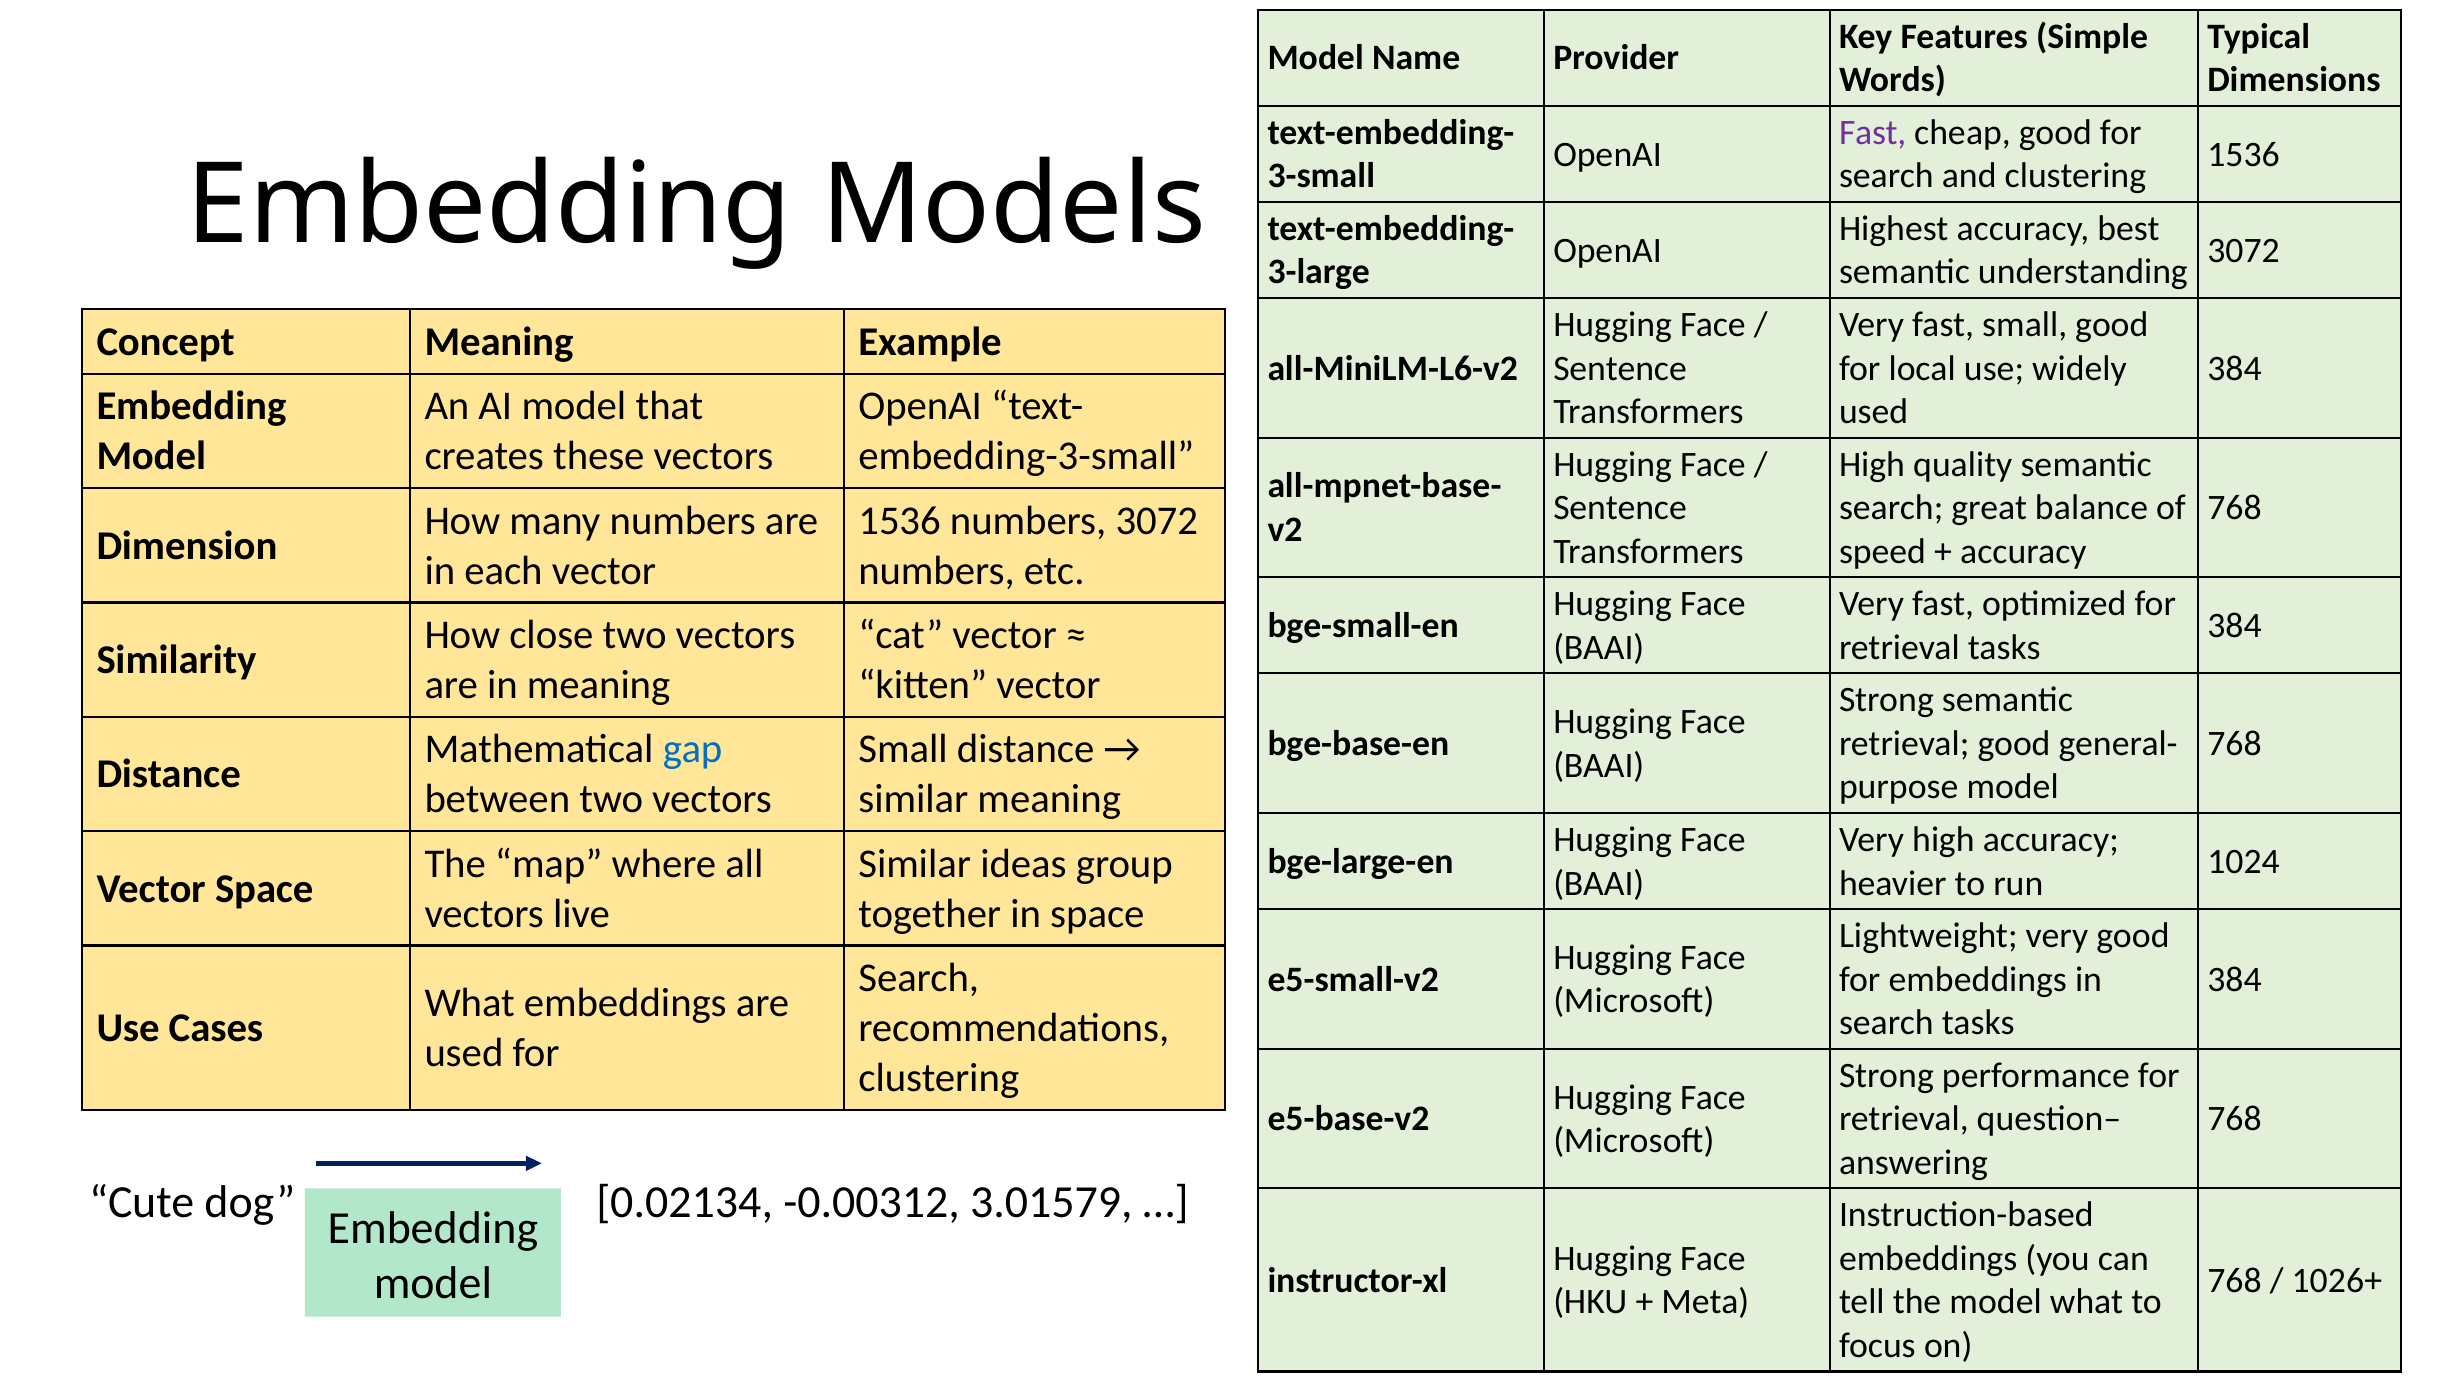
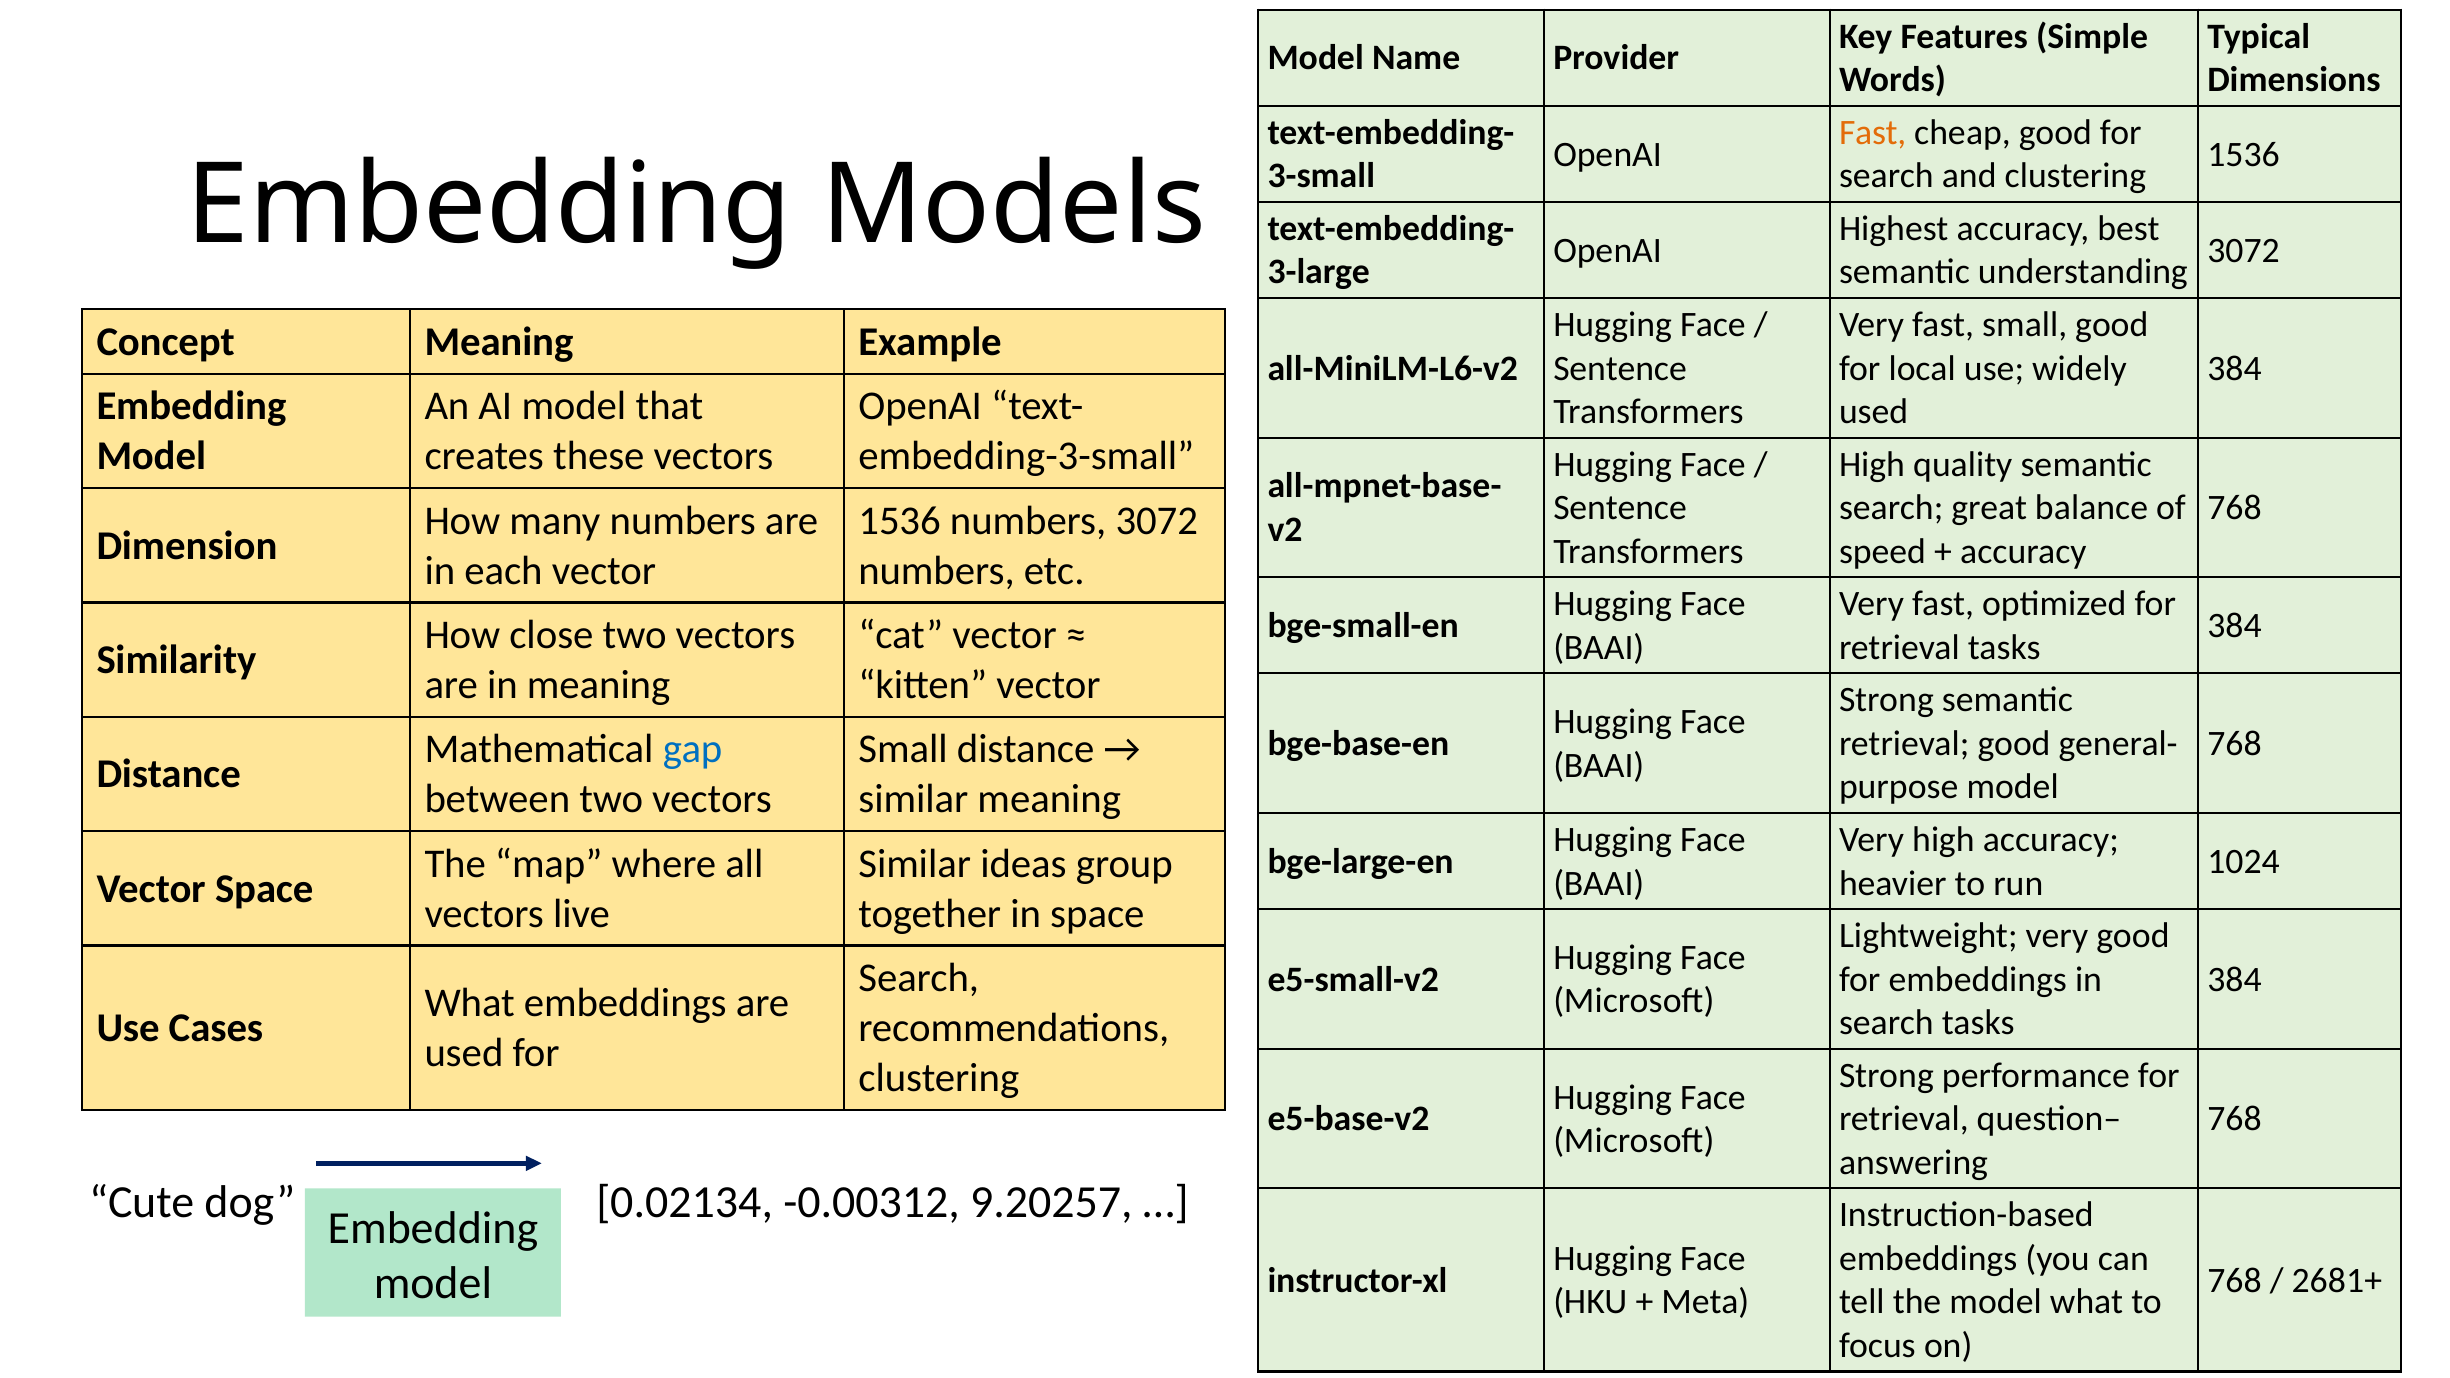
Fast at (1873, 133) colour: purple -> orange
3.01579: 3.01579 -> 9.20257
1026+: 1026+ -> 2681+
